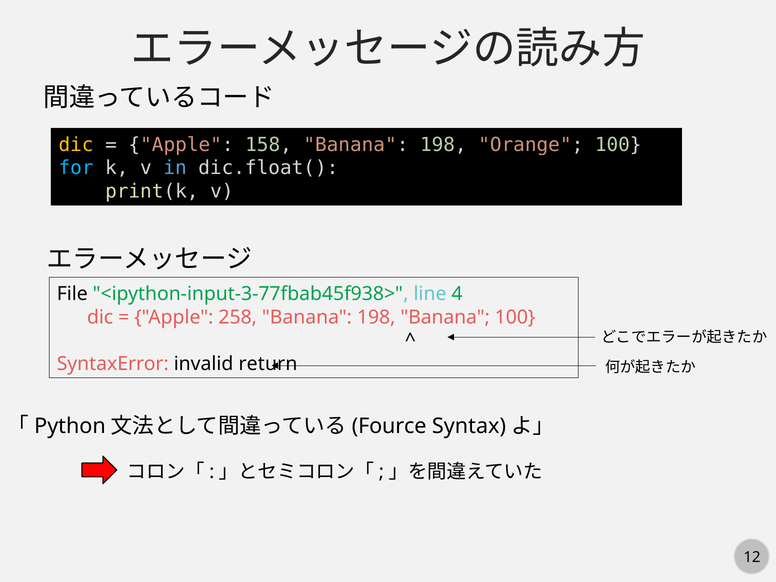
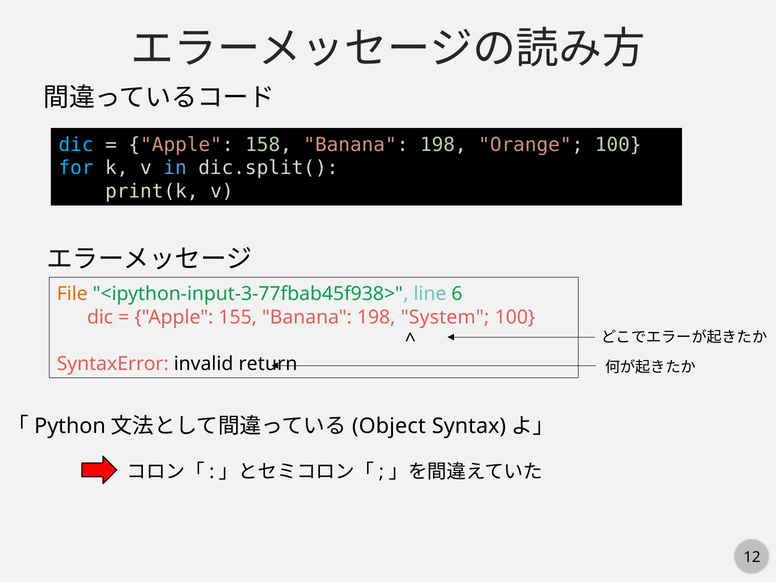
dic at (76, 145) colour: yellow -> light blue
dic.float(: dic.float( -> dic.split(
File colour: black -> orange
4: 4 -> 6
258: 258 -> 155
198 Banana: Banana -> System
Fource: Fource -> Object
